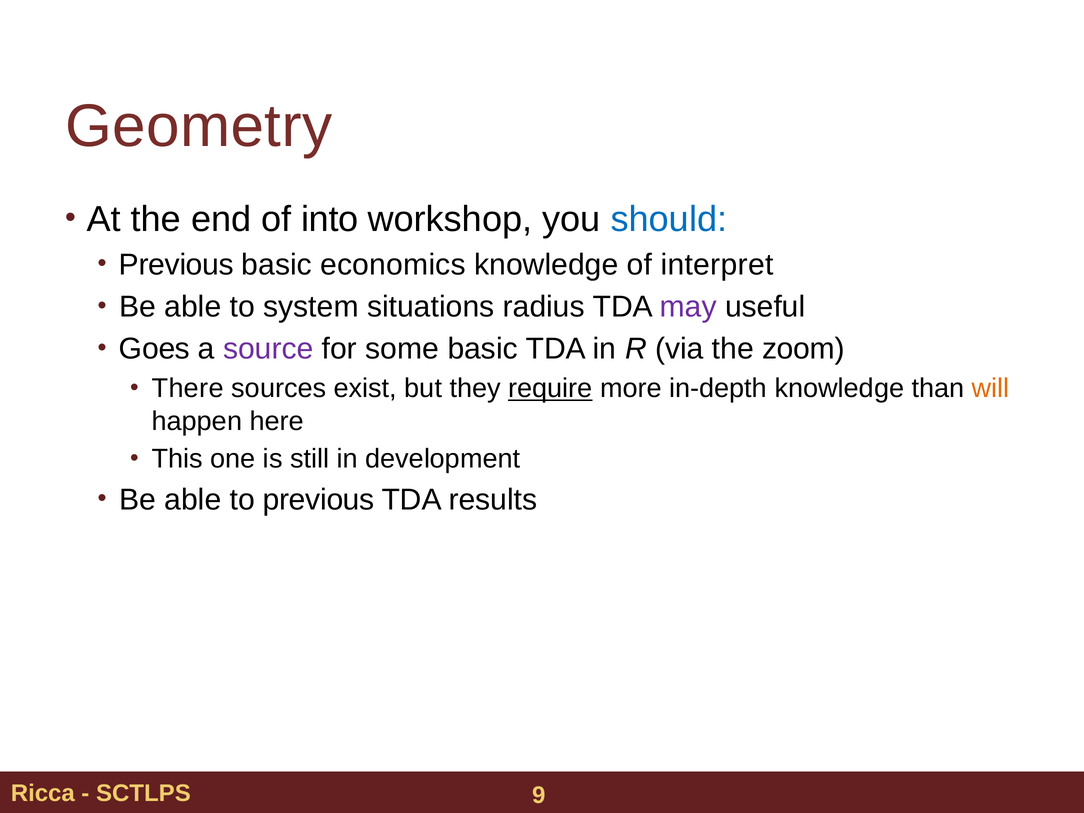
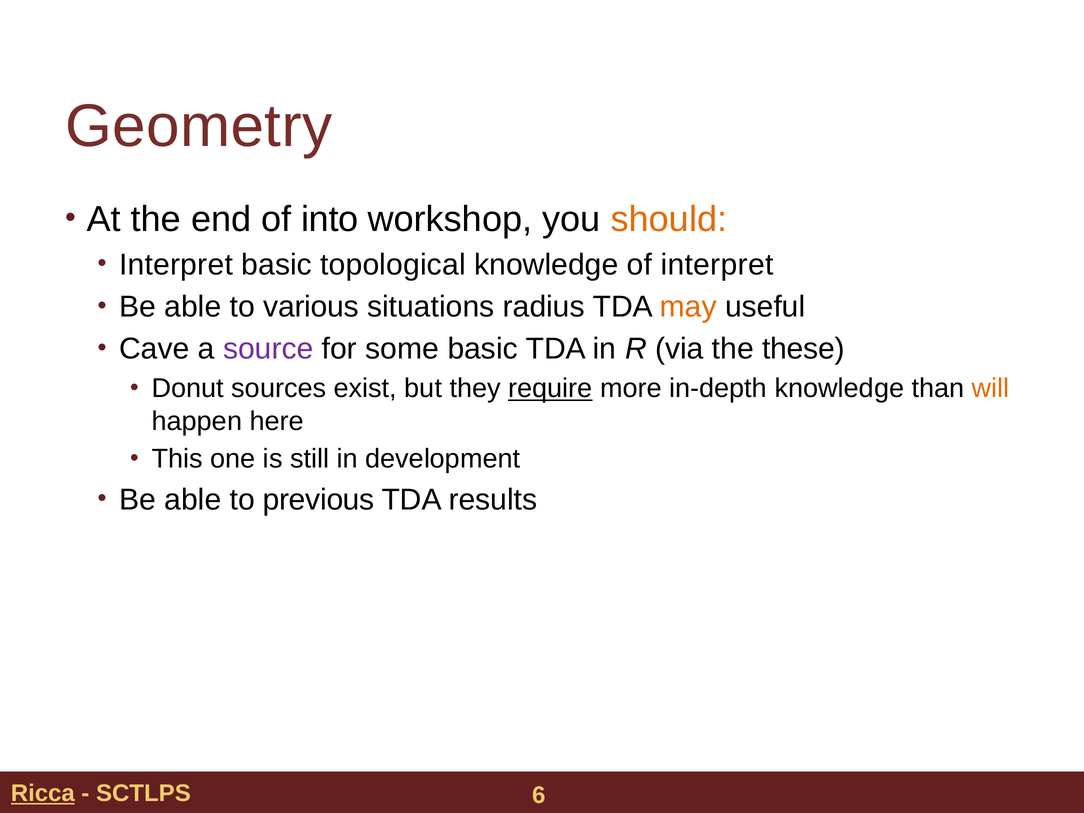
should colour: blue -> orange
Previous at (176, 265): Previous -> Interpret
economics: economics -> topological
system: system -> various
may colour: purple -> orange
Goes: Goes -> Cave
zoom: zoom -> these
There: There -> Donut
Ricca underline: none -> present
9: 9 -> 6
